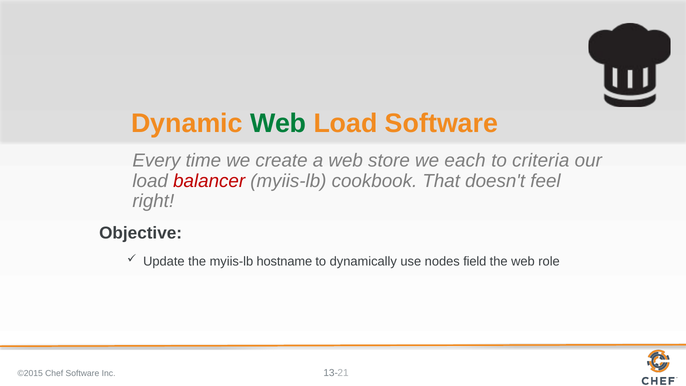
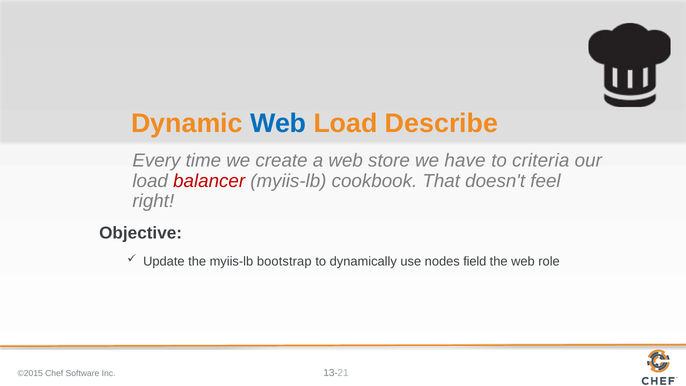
Web at (278, 123) colour: green -> blue
Load Software: Software -> Describe
each: each -> have
hostname: hostname -> bootstrap
